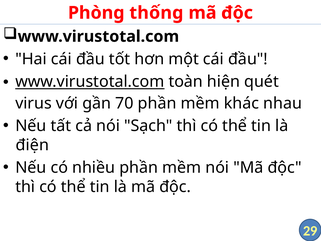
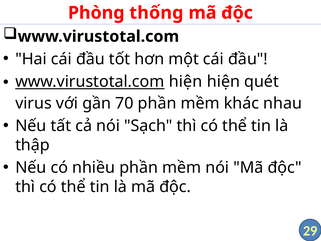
toàn at (186, 81): toàn -> hiện
điện: điện -> thập
